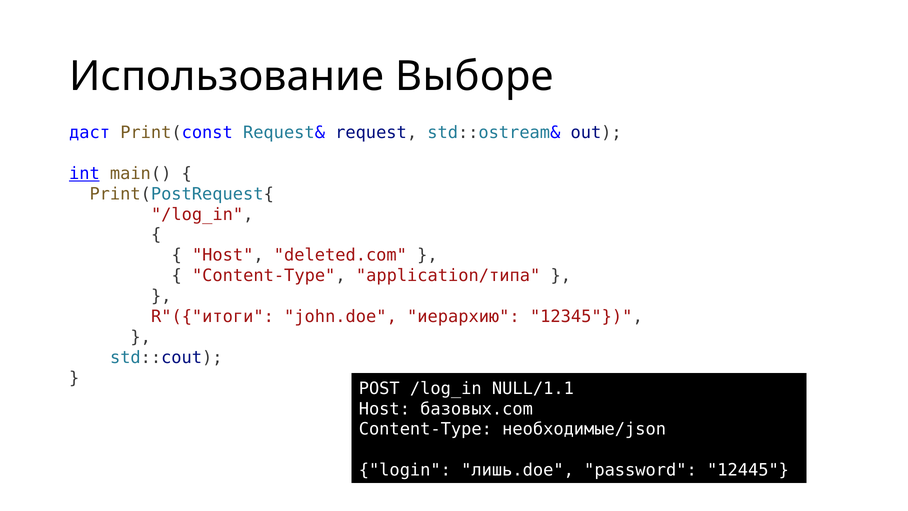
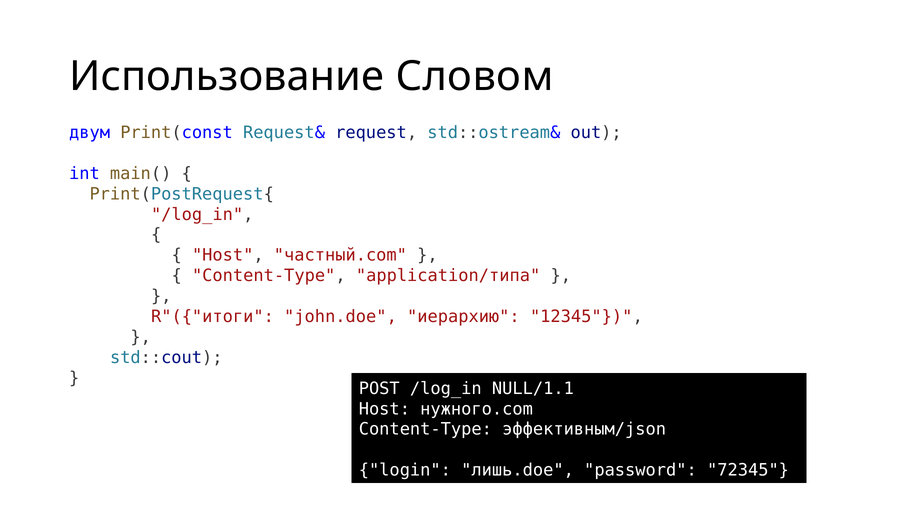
Выборе: Выборе -> Словом
даст: даст -> двум
int underline: present -> none
deleted.com: deleted.com -> частный.com
базовых.com: базовых.com -> нужного.com
необходимые/json: необходимые/json -> эффективным/json
12445: 12445 -> 72345
